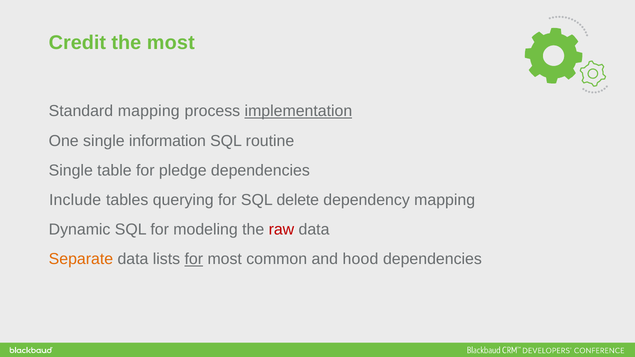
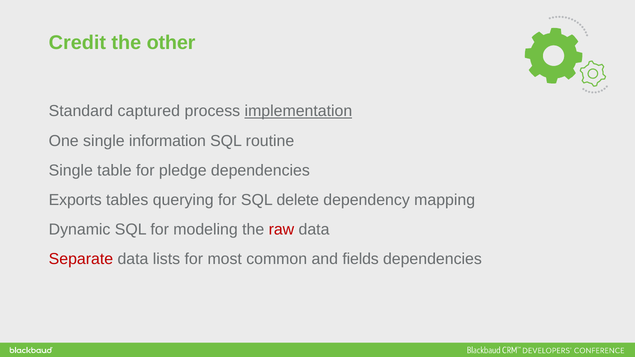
the most: most -> other
Standard mapping: mapping -> captured
Include: Include -> Exports
Separate colour: orange -> red
for at (194, 259) underline: present -> none
hood: hood -> fields
